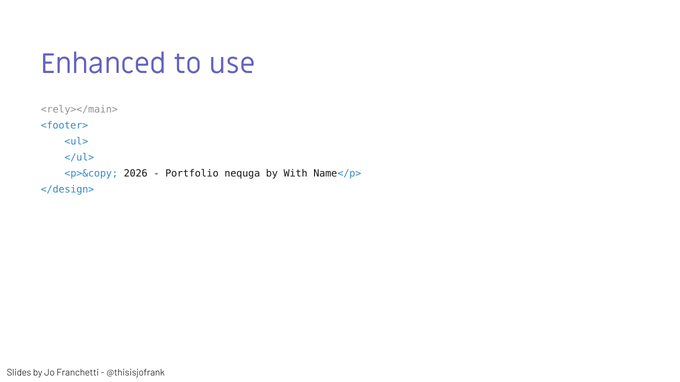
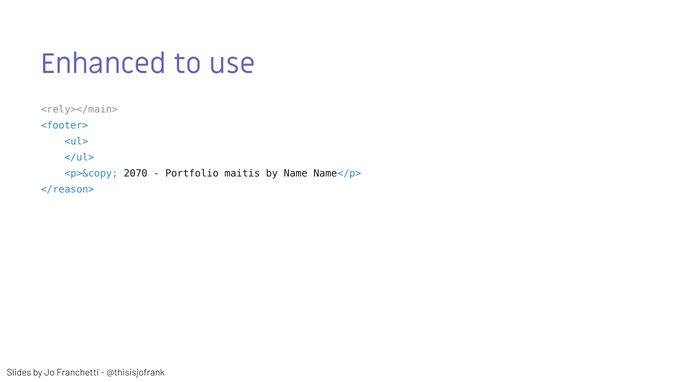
2026: 2026 -> 2070
nequga: nequga -> maitis
With: With -> Name
</design>: </design> -> </reason>
